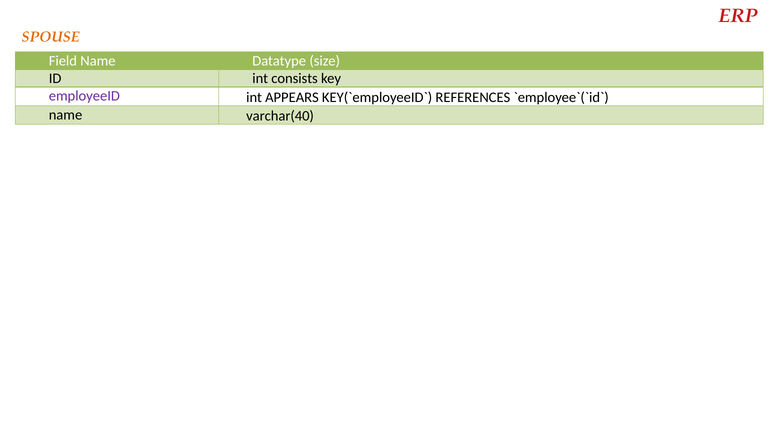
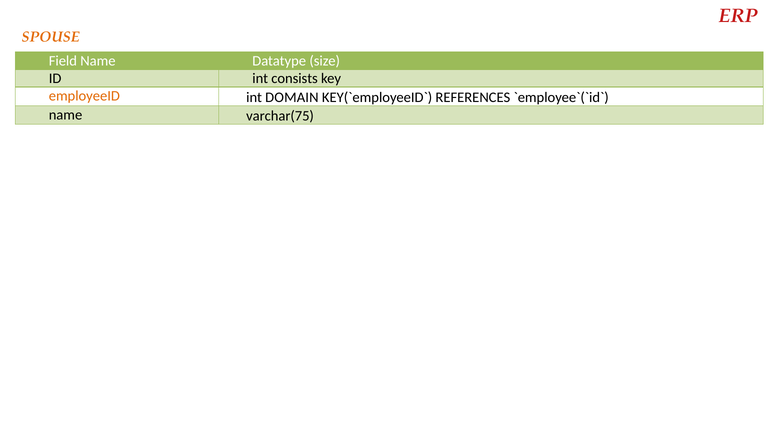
employeeID colour: purple -> orange
APPEARS: APPEARS -> DOMAIN
varchar(40: varchar(40 -> varchar(75
